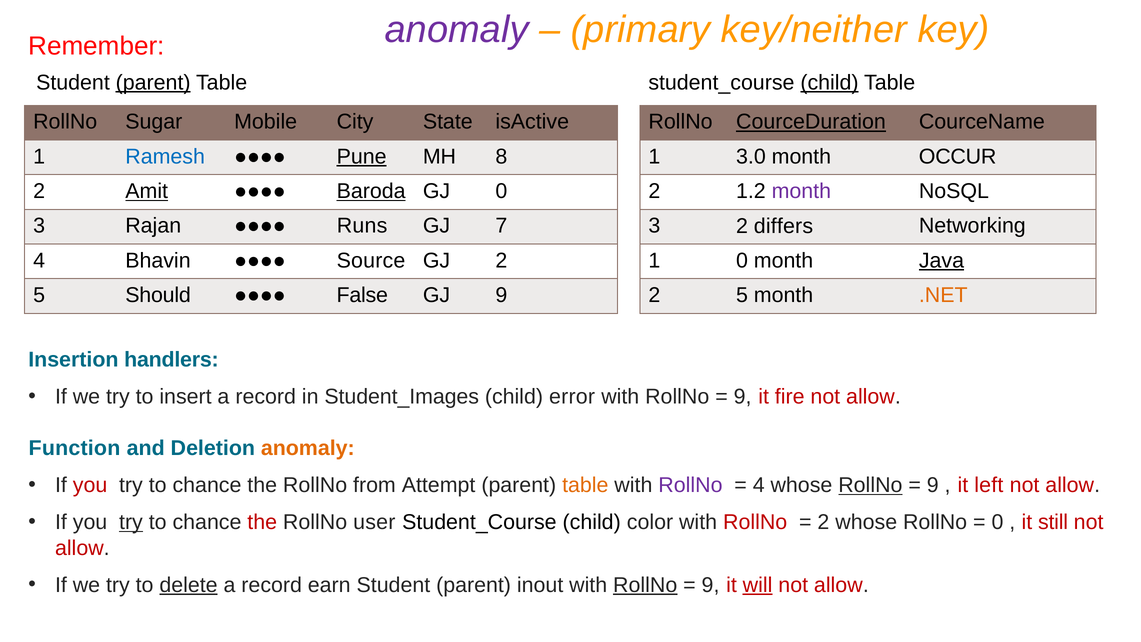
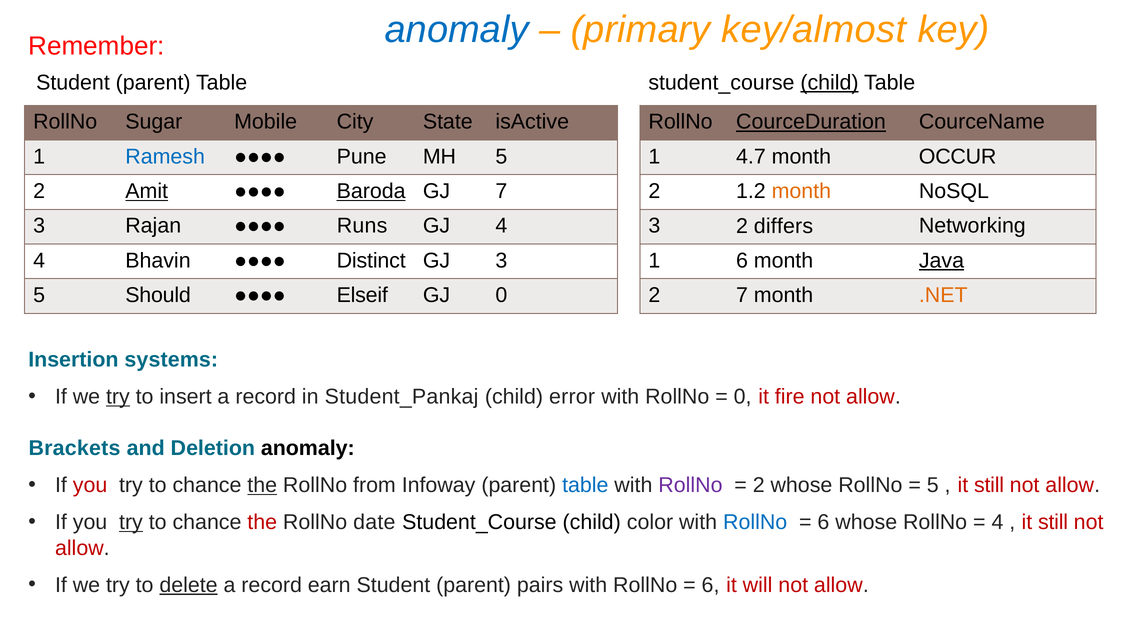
anomaly at (457, 30) colour: purple -> blue
key/neither: key/neither -> key/almost
parent at (153, 82) underline: present -> none
Pune underline: present -> none
MH 8: 8 -> 5
3.0: 3.0 -> 4.7
GJ 0: 0 -> 7
month at (801, 191) colour: purple -> orange
GJ 7: 7 -> 4
Source: Source -> Distinct
GJ 2: 2 -> 3
1 0: 0 -> 6
False: False -> Elseif
GJ 9: 9 -> 0
5 at (742, 295): 5 -> 7
handlers: handlers -> systems
try at (118, 397) underline: none -> present
Student_Images: Student_Images -> Student_Pankaj
9 at (743, 397): 9 -> 0
Function: Function -> Brackets
anomaly at (308, 448) colour: orange -> black
the at (262, 485) underline: none -> present
Attempt: Attempt -> Infoway
table at (585, 485) colour: orange -> blue
4 at (759, 485): 4 -> 2
RollNo at (870, 485) underline: present -> none
9 at (933, 485): 9 -> 5
left at (989, 485): left -> still
user: user -> date
RollNo at (755, 522) colour: red -> blue
2 at (823, 522): 2 -> 6
0 at (998, 522): 0 -> 4
inout: inout -> pairs
RollNo at (645, 585) underline: present -> none
9 at (711, 585): 9 -> 6
will underline: present -> none
